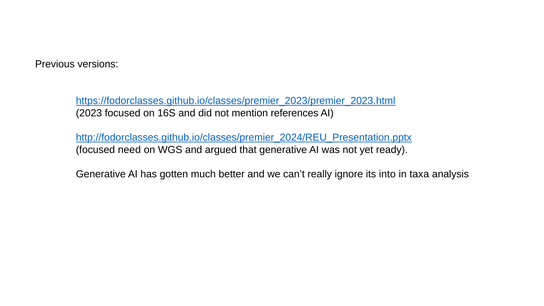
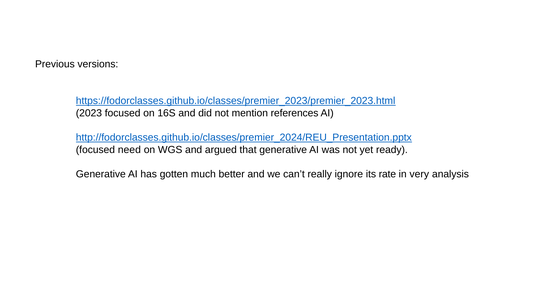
into: into -> rate
taxa: taxa -> very
